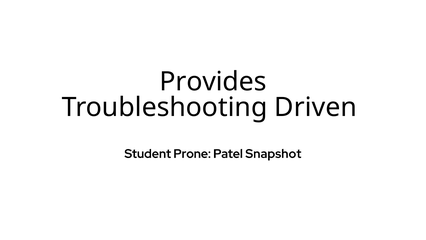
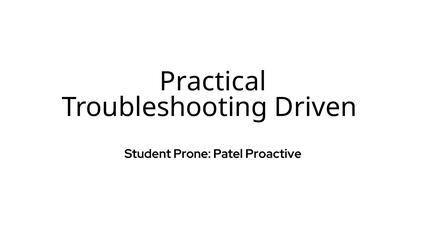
Provides: Provides -> Practical
Snapshot: Snapshot -> Proactive
